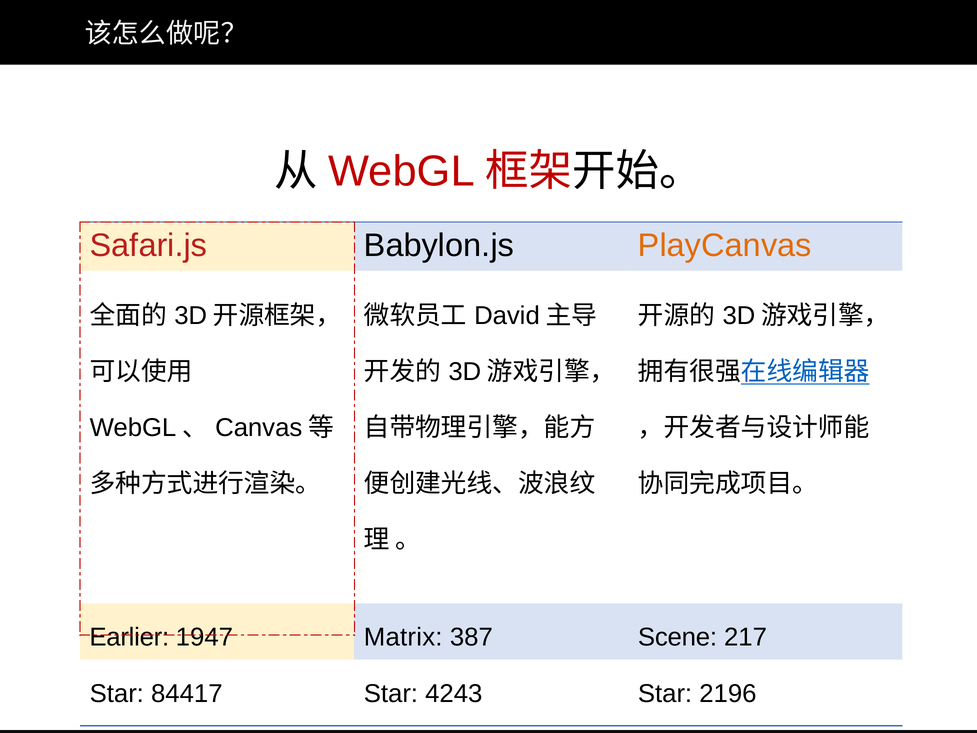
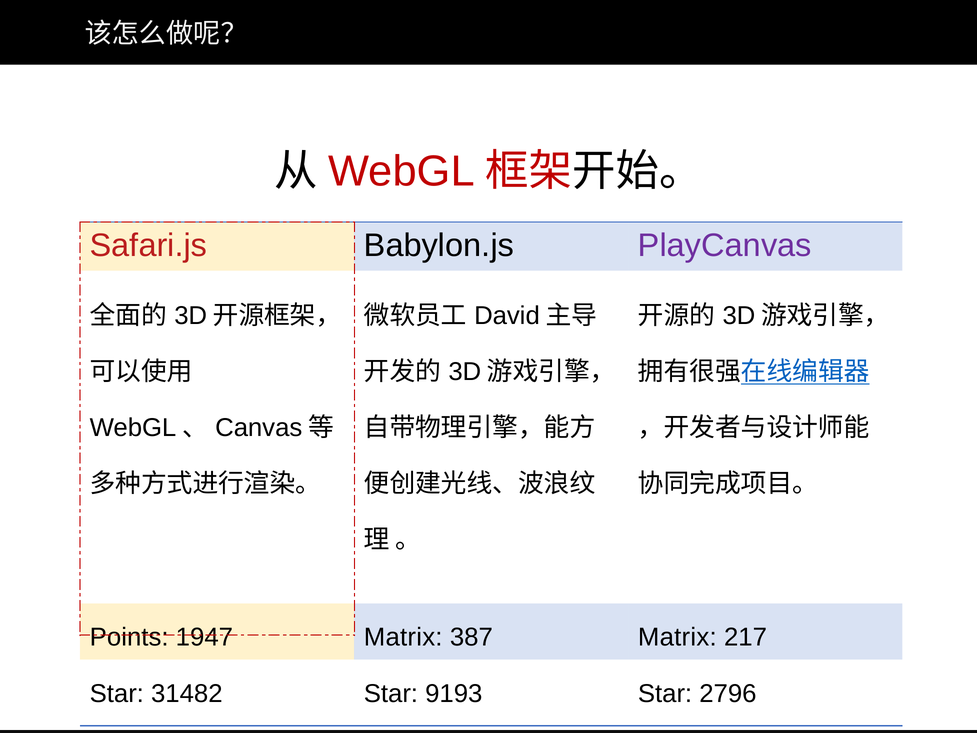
PlayCanvas colour: orange -> purple
Earlier: Earlier -> Points
387 Scene: Scene -> Matrix
84417: 84417 -> 31482
4243: 4243 -> 9193
2196: 2196 -> 2796
